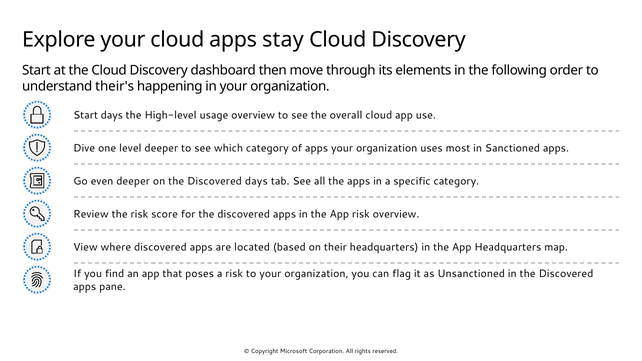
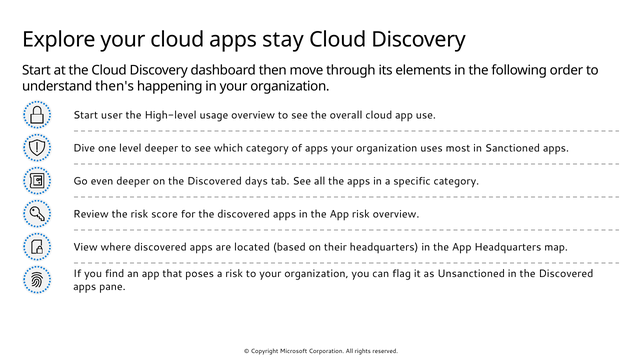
their's: their's -> then's
Start days: days -> user
